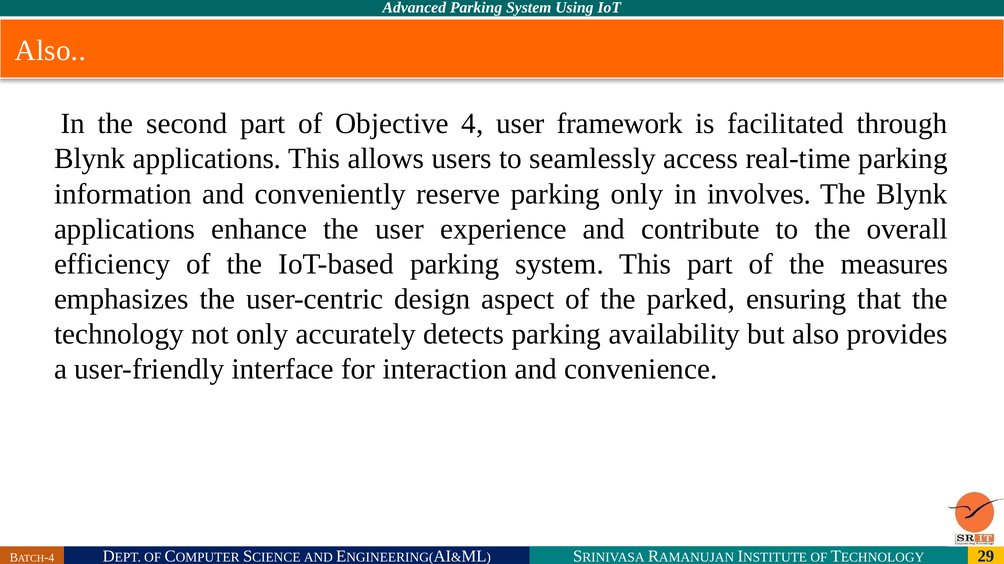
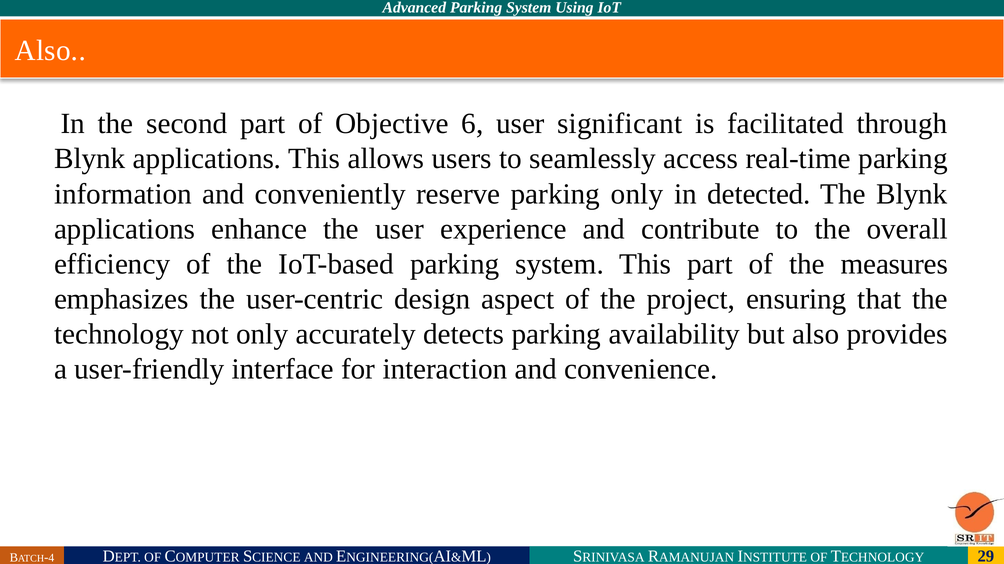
4: 4 -> 6
framework: framework -> significant
involves: involves -> detected
parked: parked -> project
